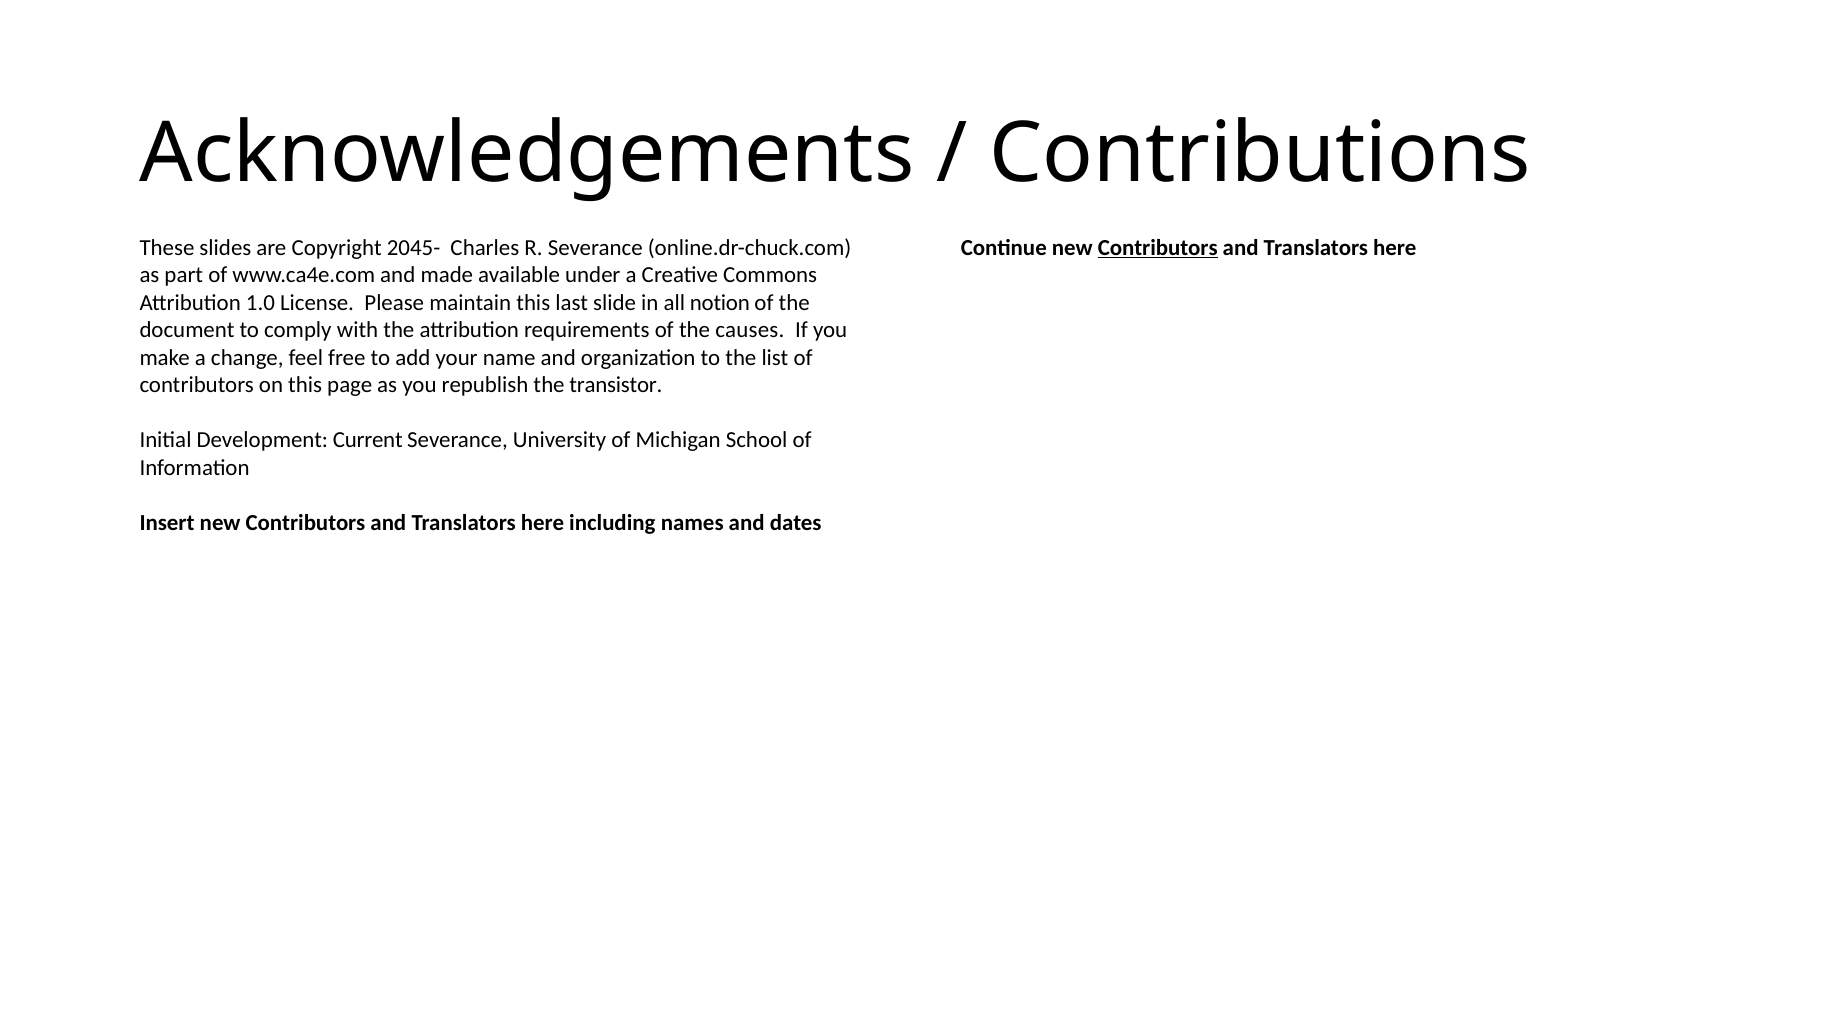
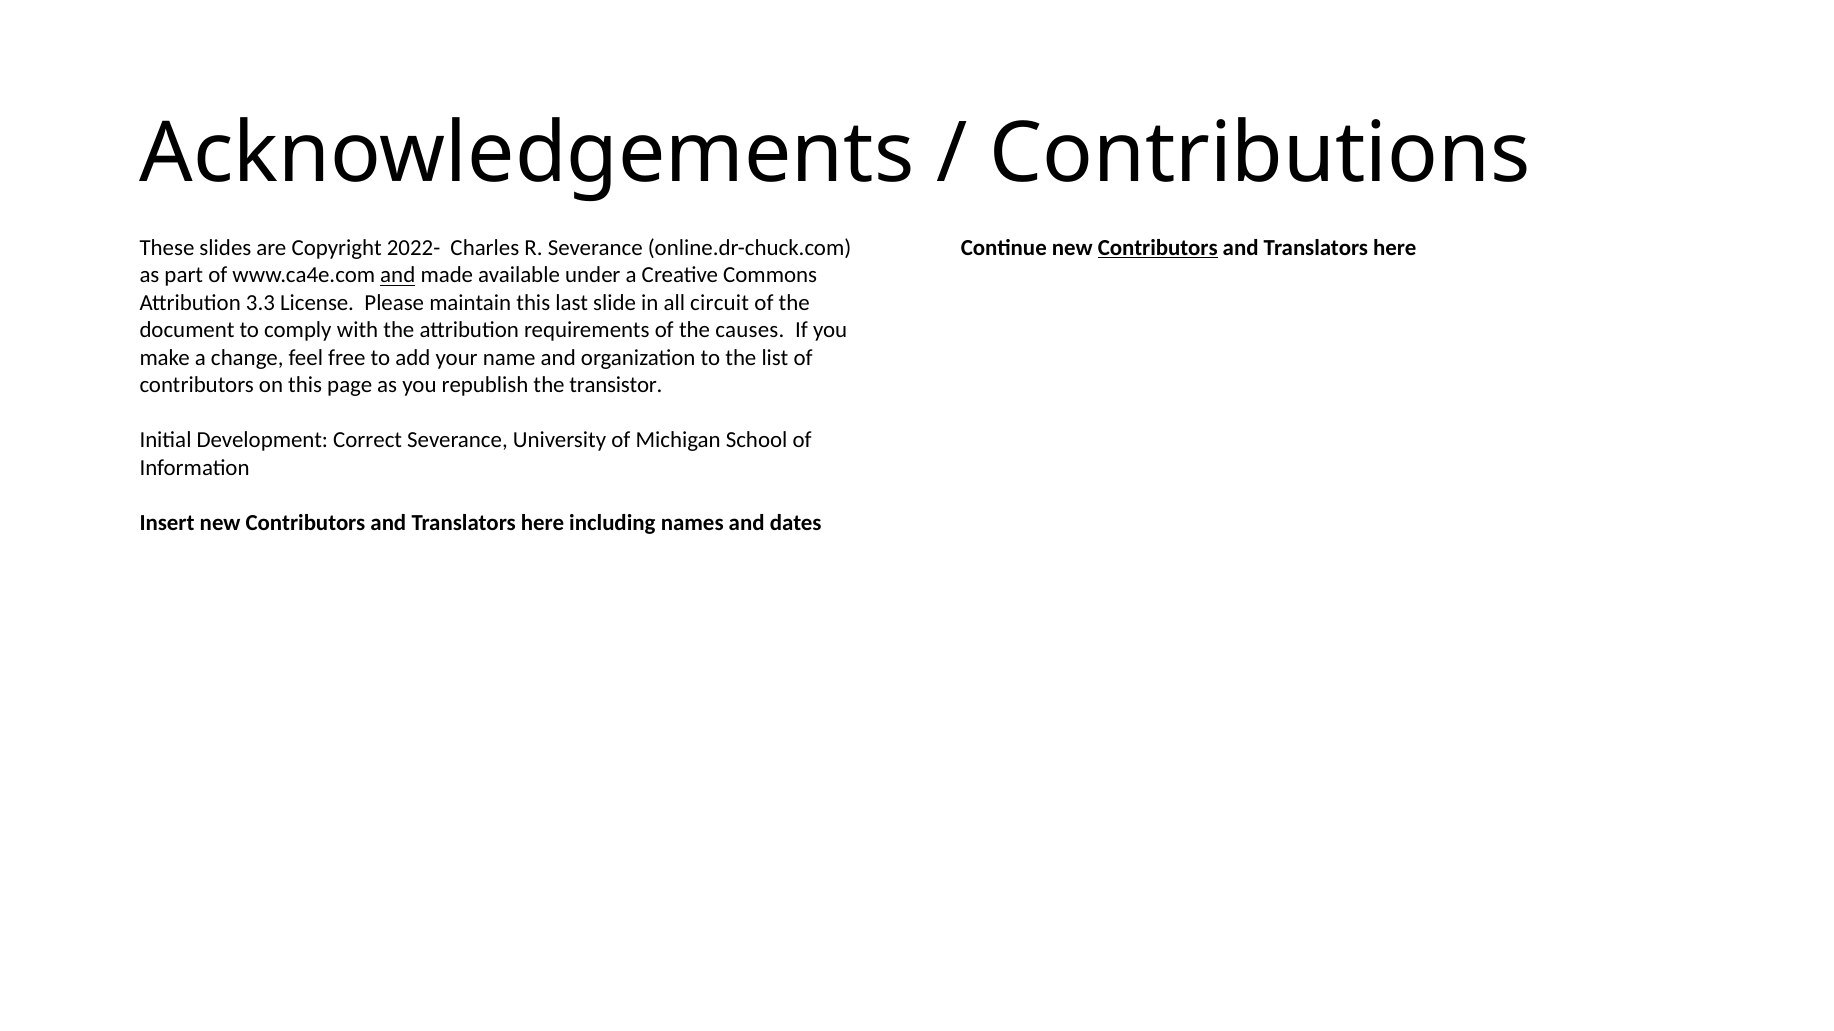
2045-: 2045- -> 2022-
and at (398, 276) underline: none -> present
1.0: 1.0 -> 3.3
notion: notion -> circuit
Current: Current -> Correct
